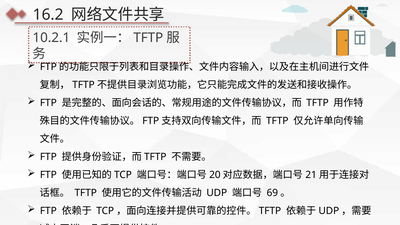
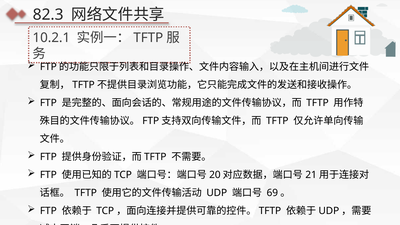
16.2: 16.2 -> 82.3
